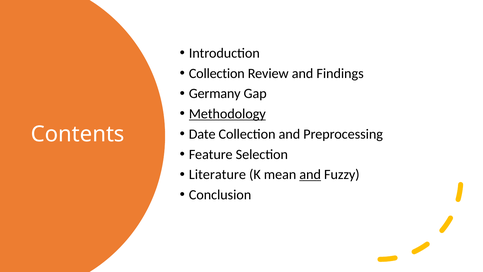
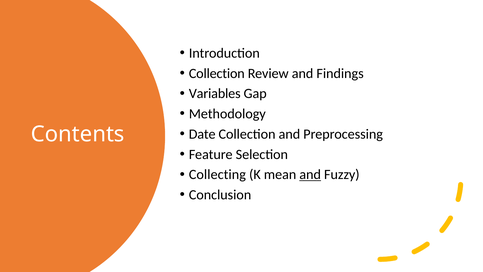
Germany: Germany -> Variables
Methodology underline: present -> none
Literature: Literature -> Collecting
